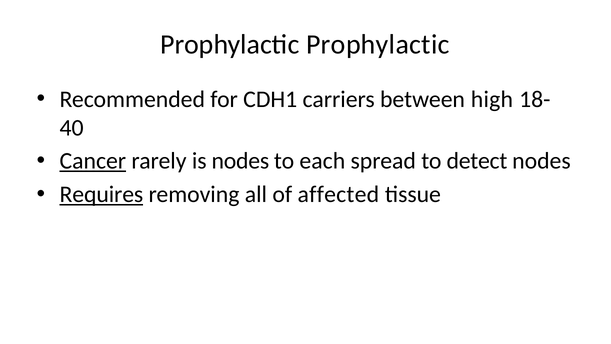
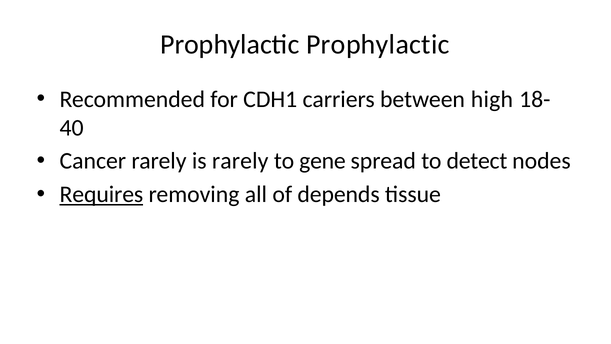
Cancer underline: present -> none
is nodes: nodes -> rarely
each: each -> gene
affected: affected -> depends
